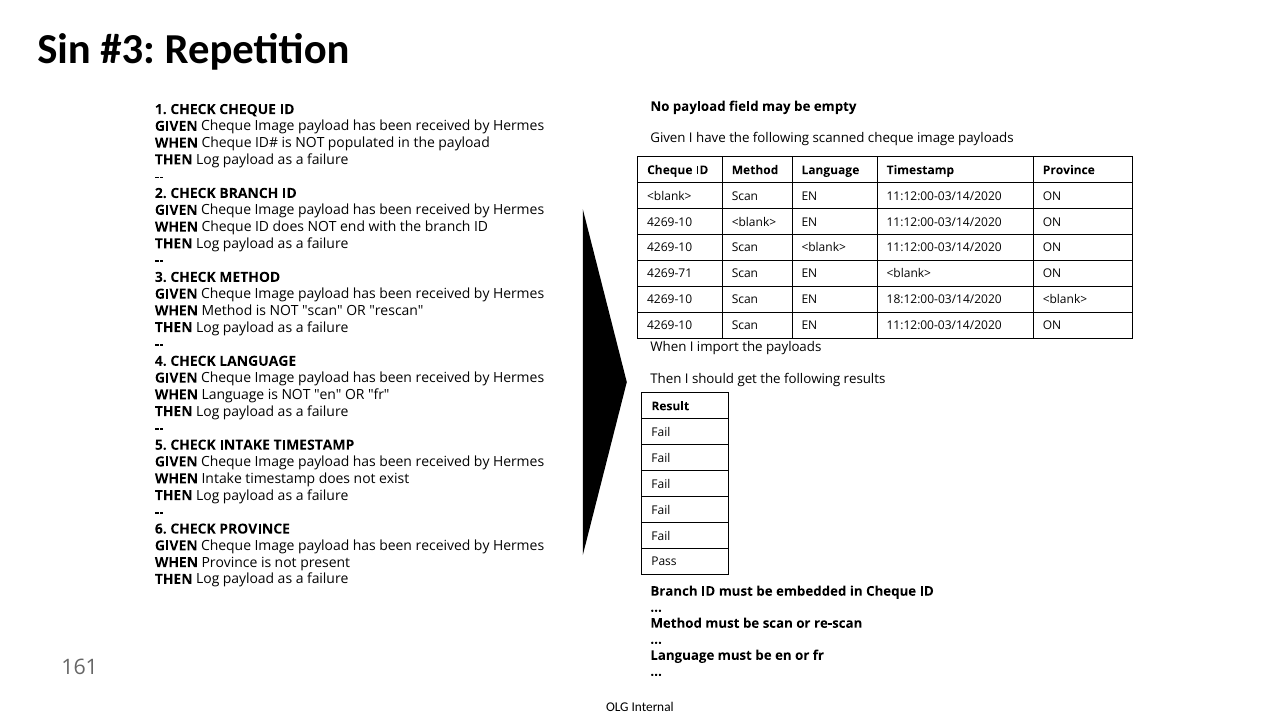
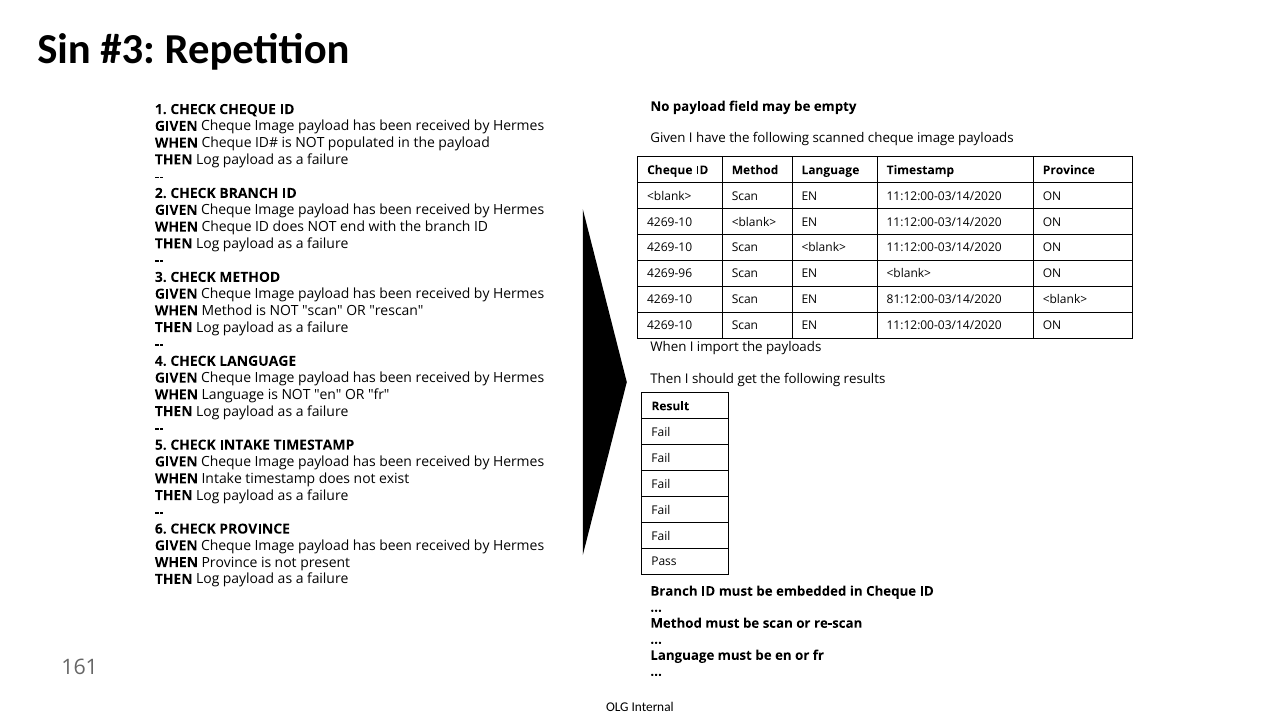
4269-71: 4269-71 -> 4269-96
18:12:00-03/14/2020: 18:12:00-03/14/2020 -> 81:12:00-03/14/2020
